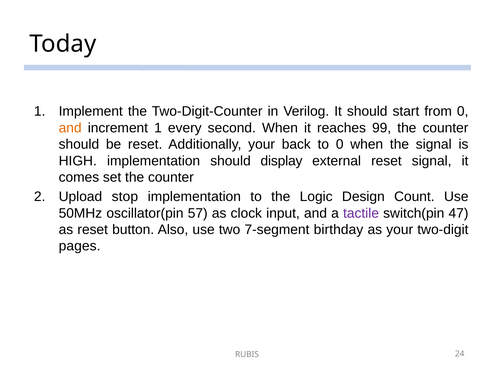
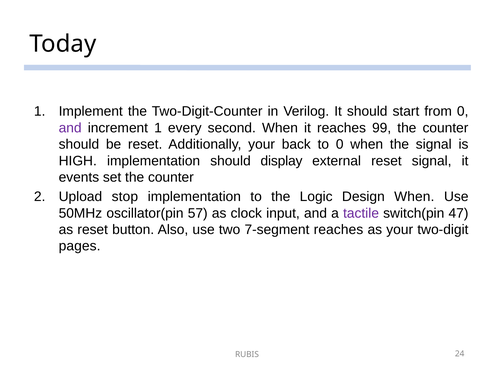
and at (70, 128) colour: orange -> purple
comes: comes -> events
Design Count: Count -> When
7-segment birthday: birthday -> reaches
